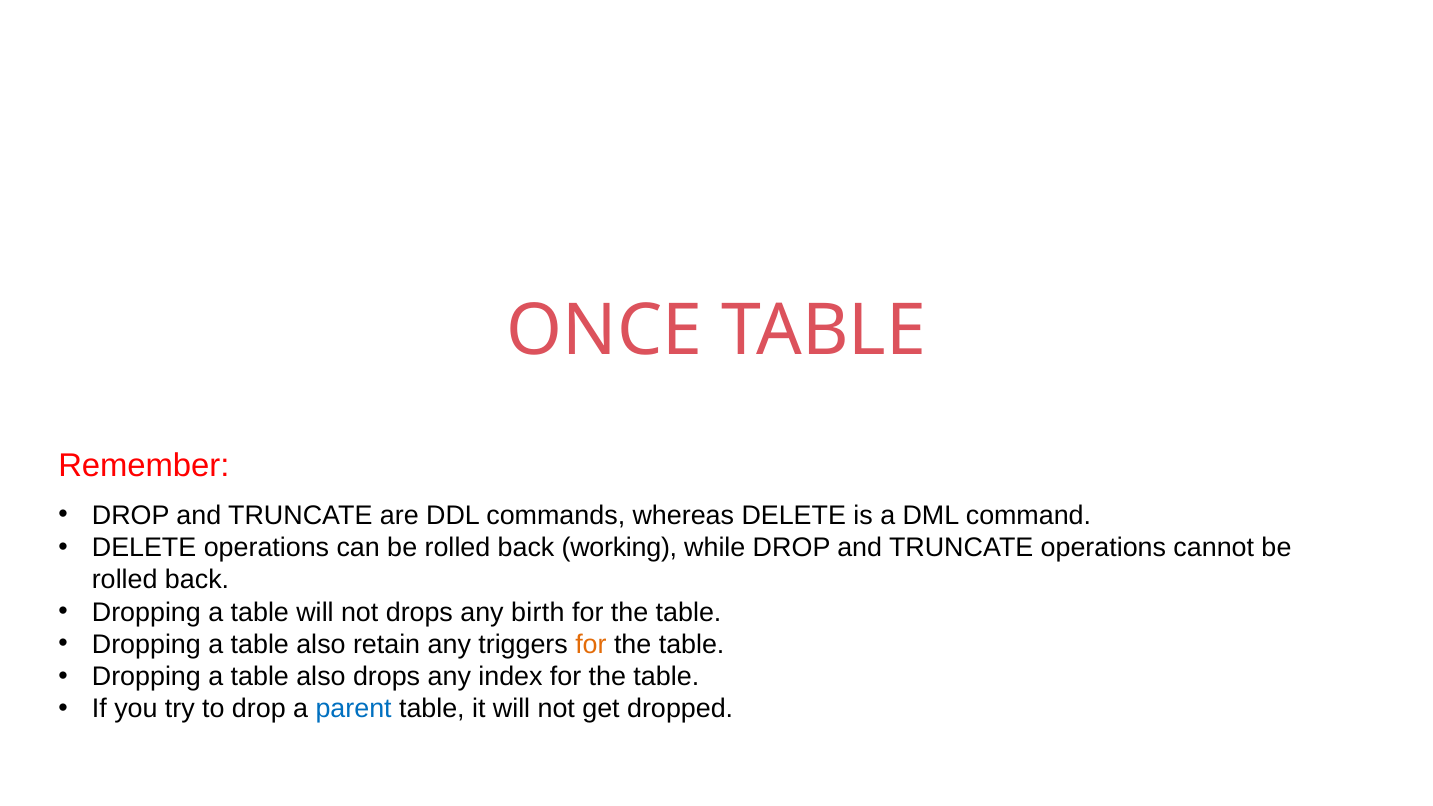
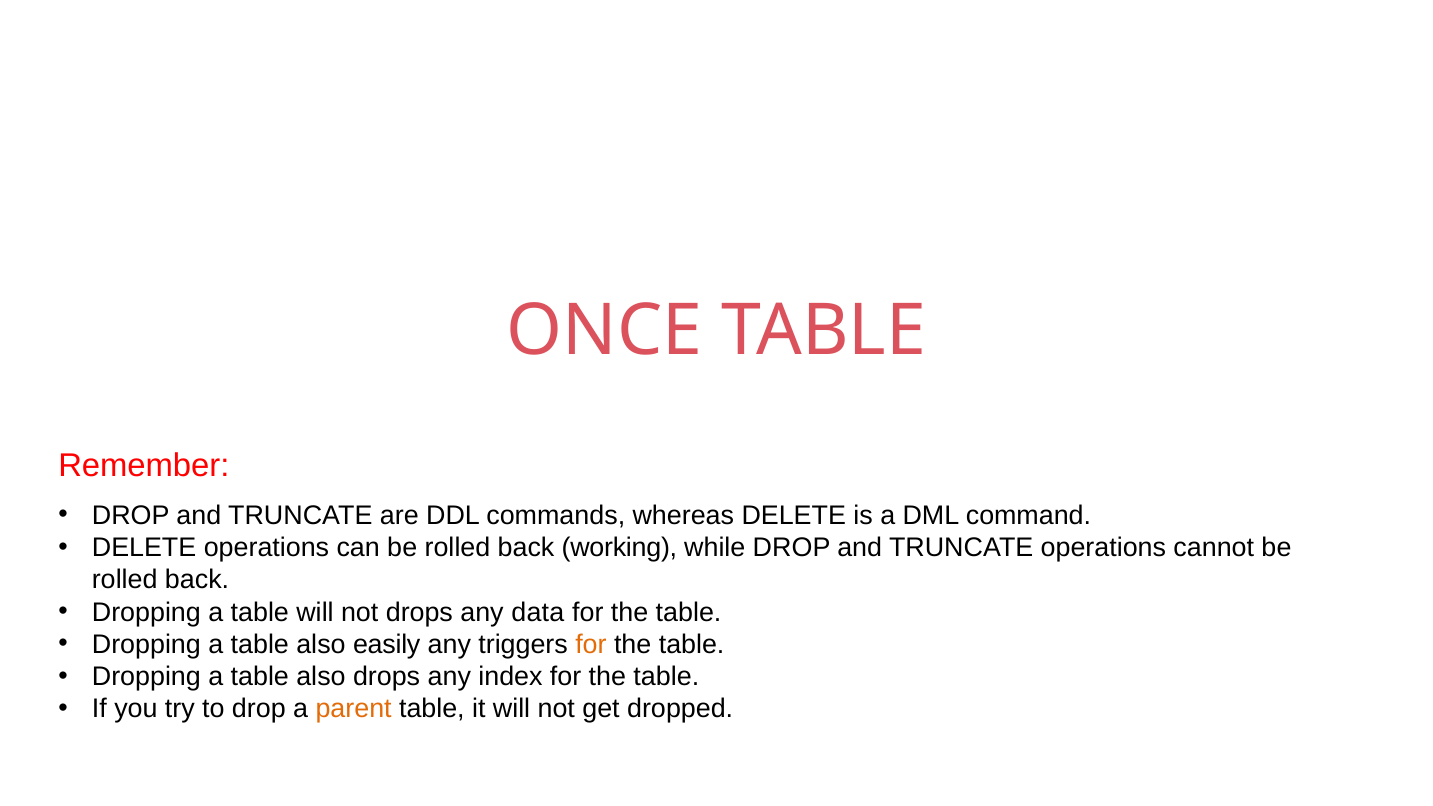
birth: birth -> data
retain: retain -> easily
parent colour: blue -> orange
